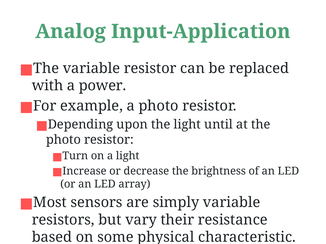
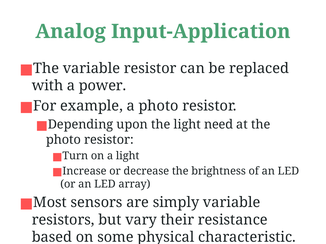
until: until -> need
